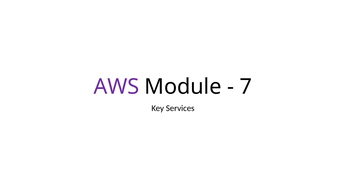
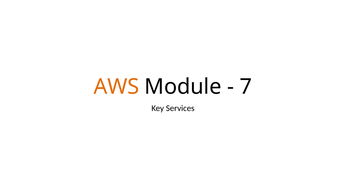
AWS colour: purple -> orange
